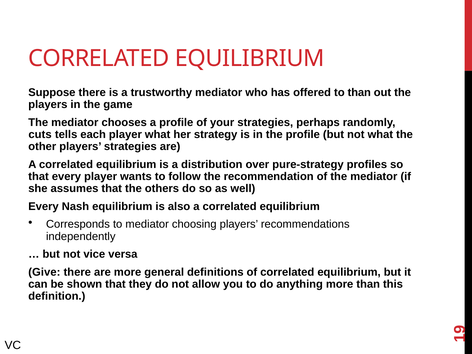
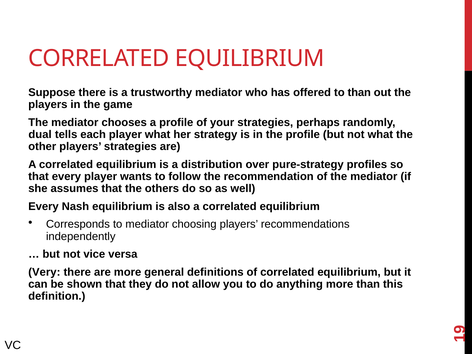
cuts: cuts -> dual
Give: Give -> Very
